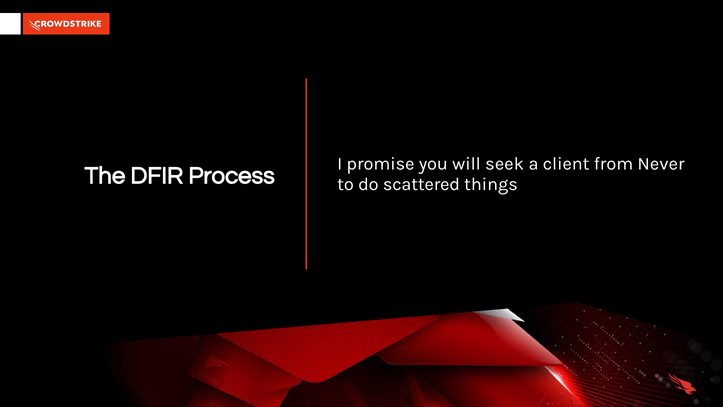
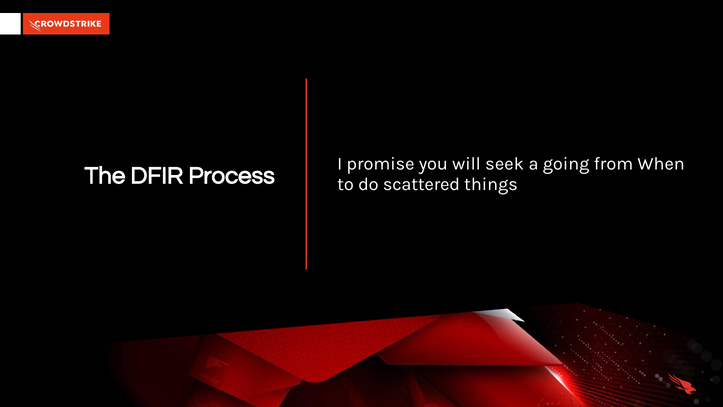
client: client -> going
Never: Never -> When
